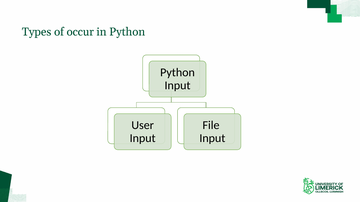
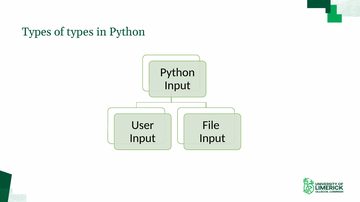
of occur: occur -> types
